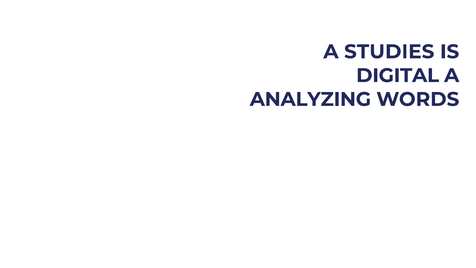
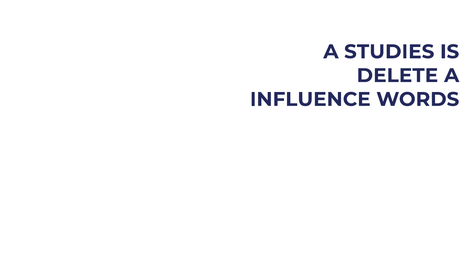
DIGITAL: DIGITAL -> DELETE
ANALYZING: ANALYZING -> INFLUENCE
